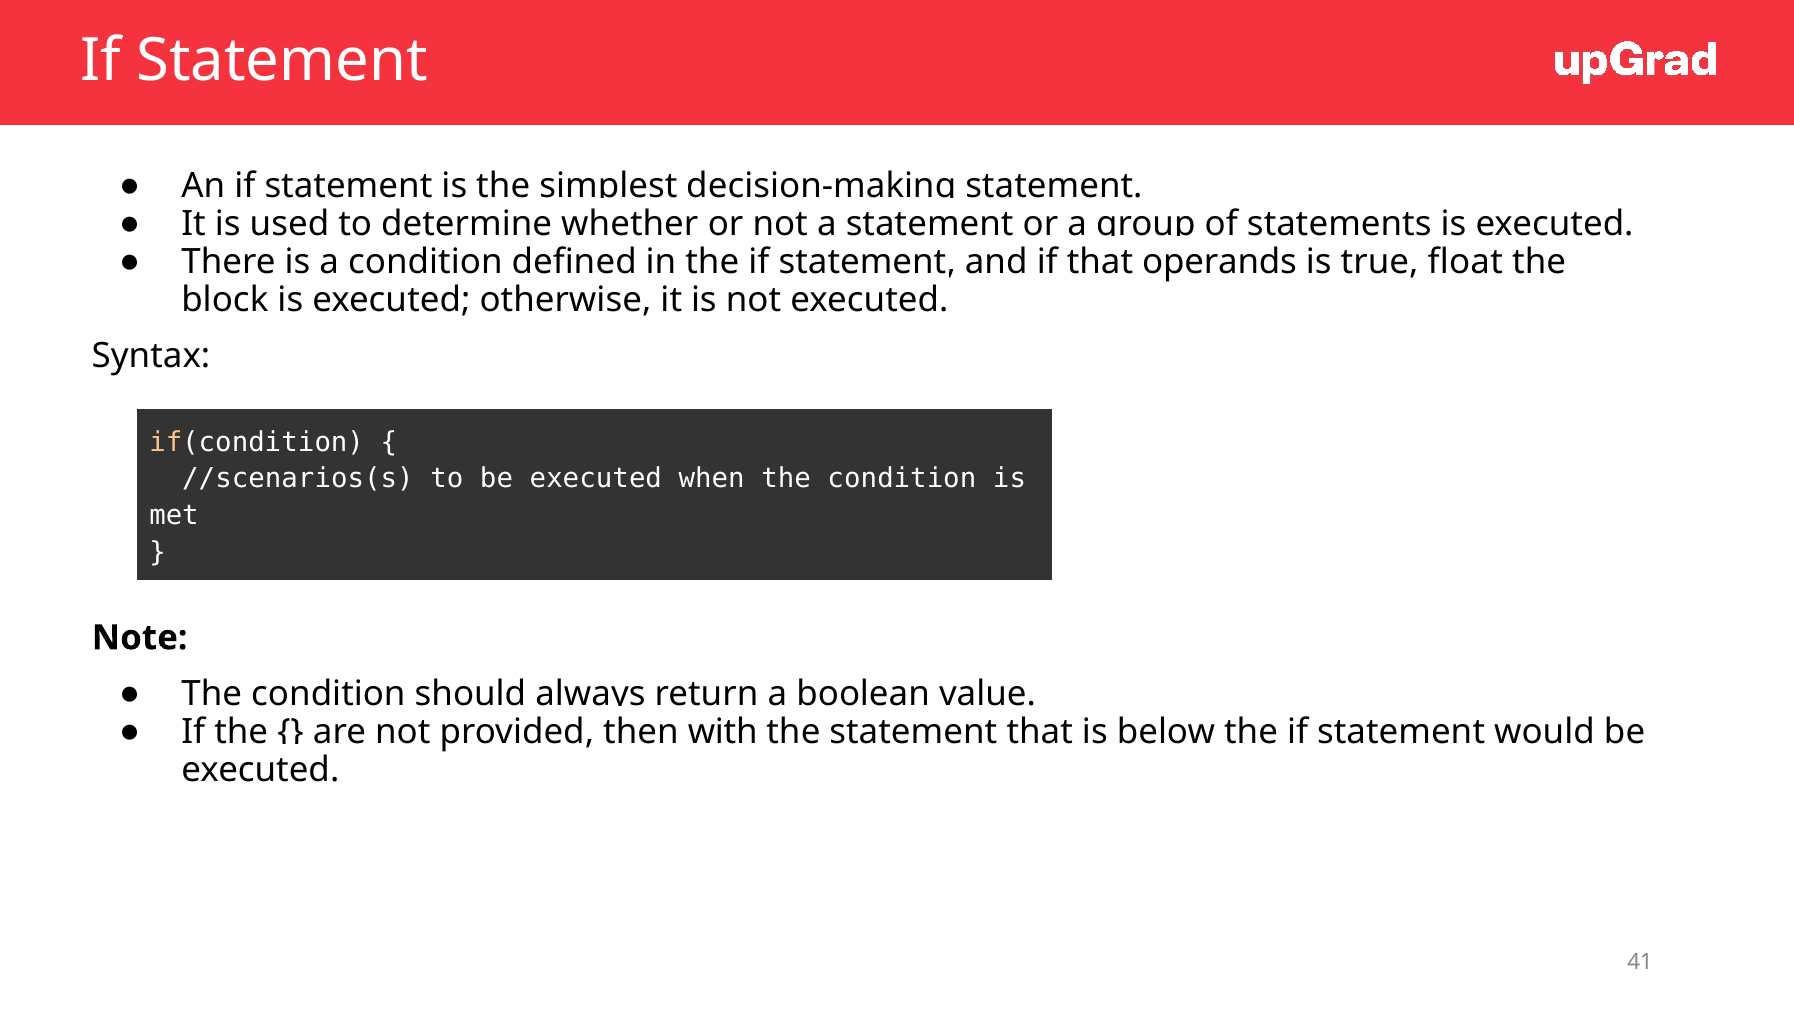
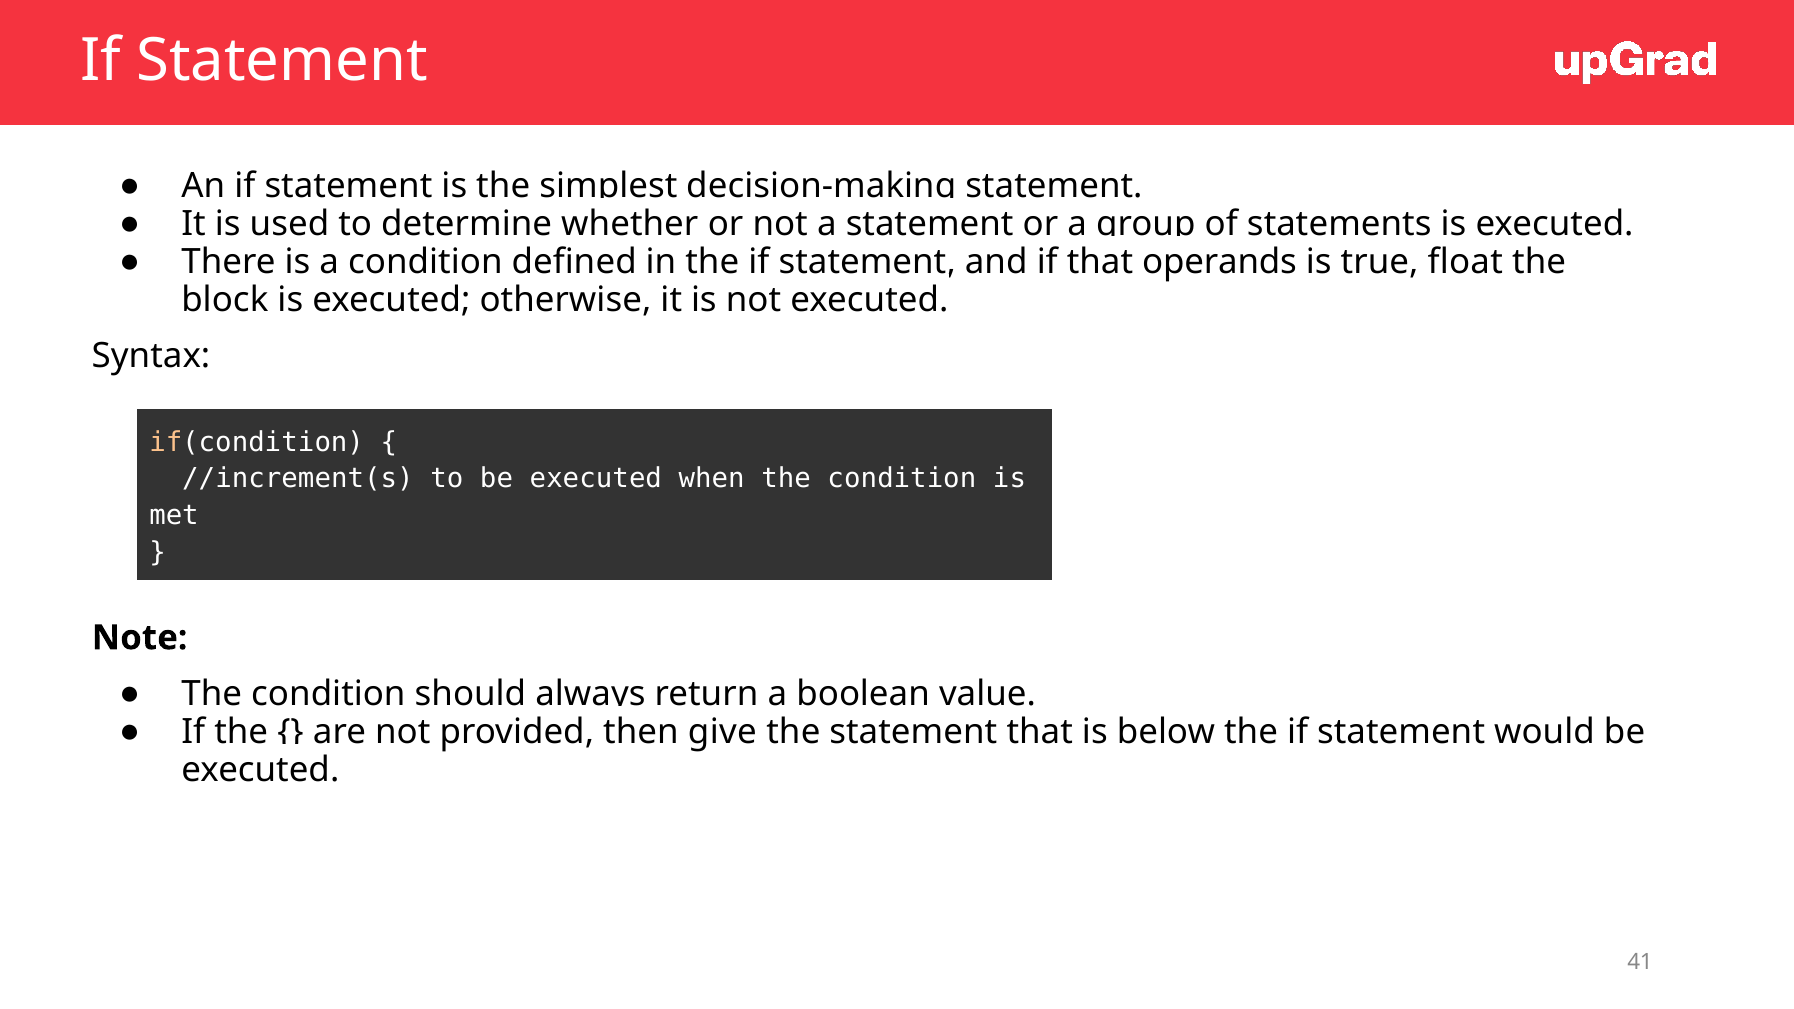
//scenarios(s: //scenarios(s -> //increment(s
with: with -> give
